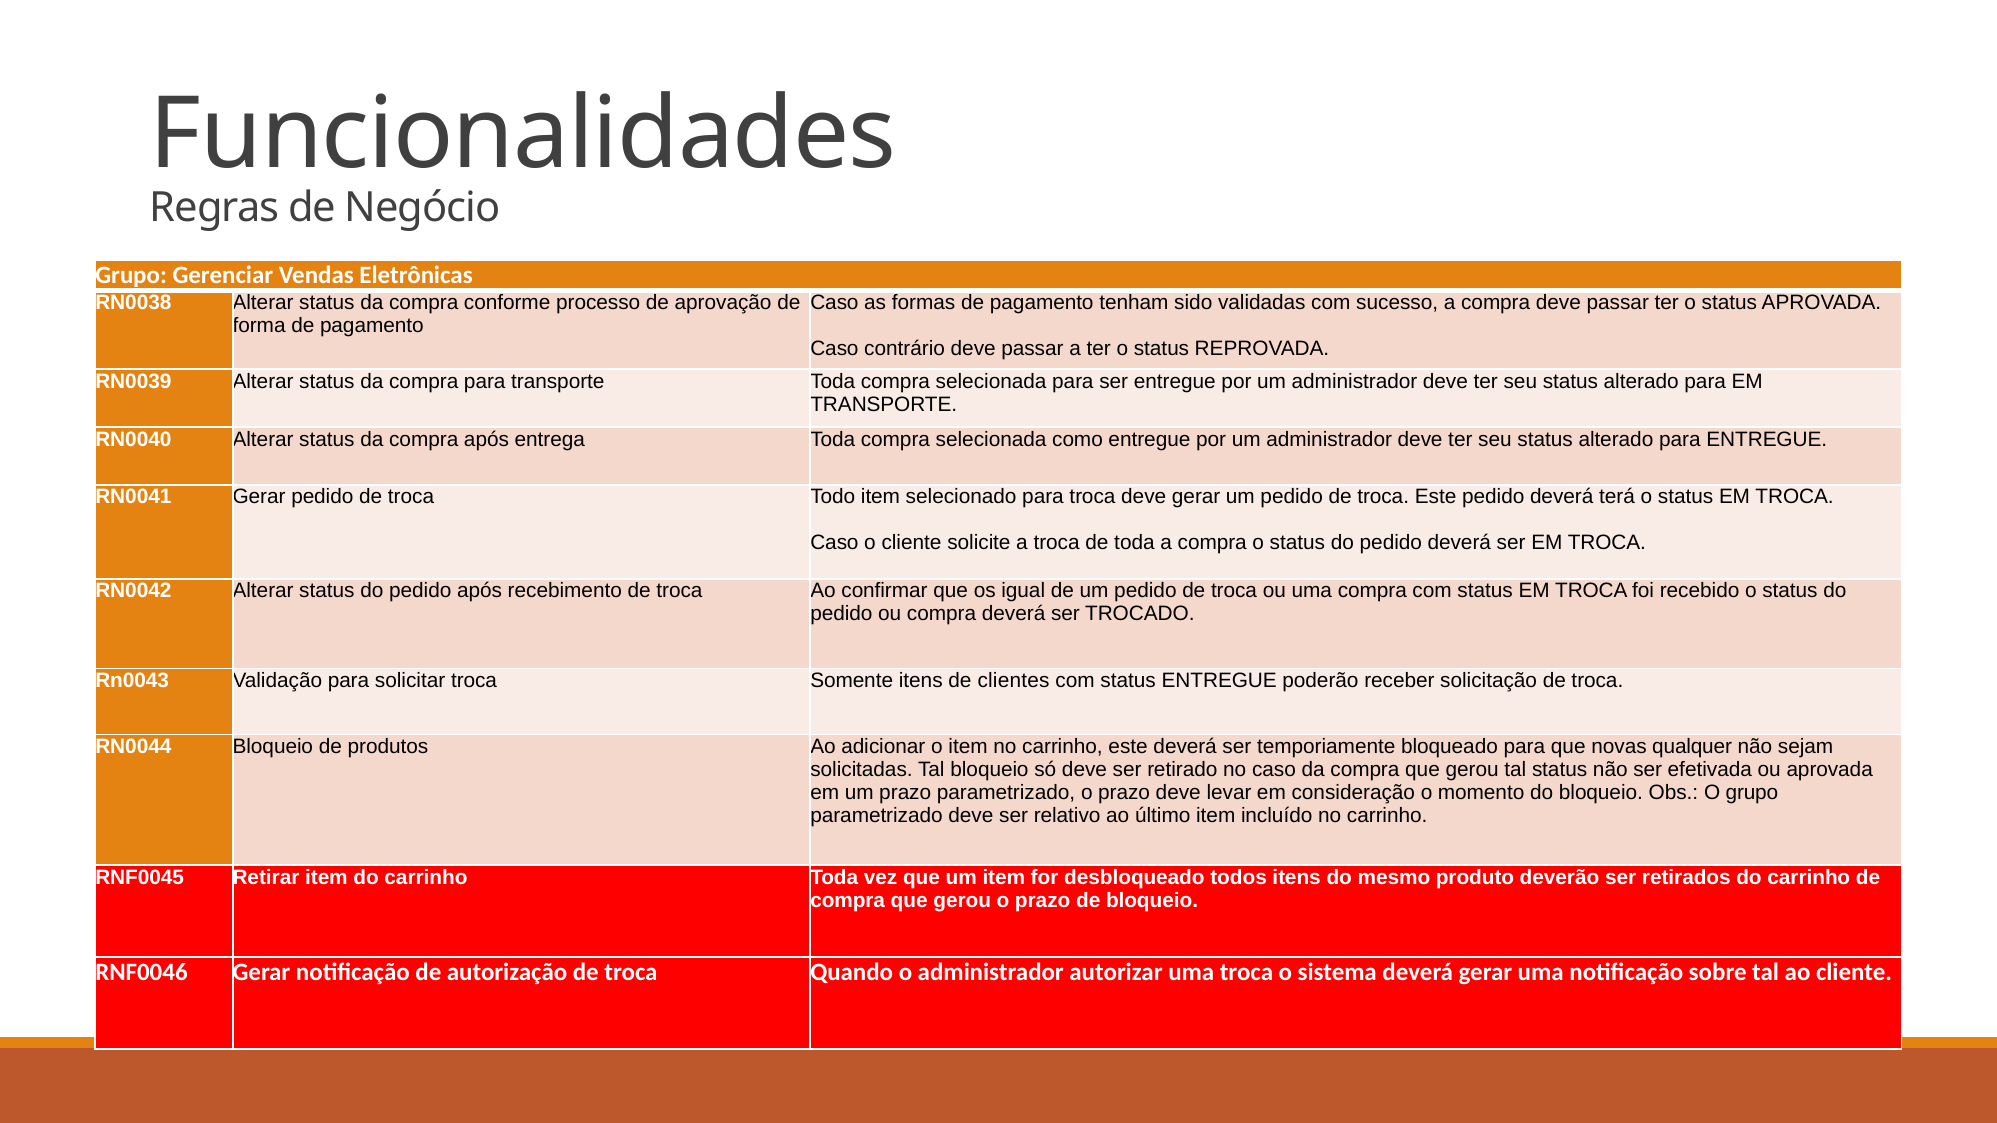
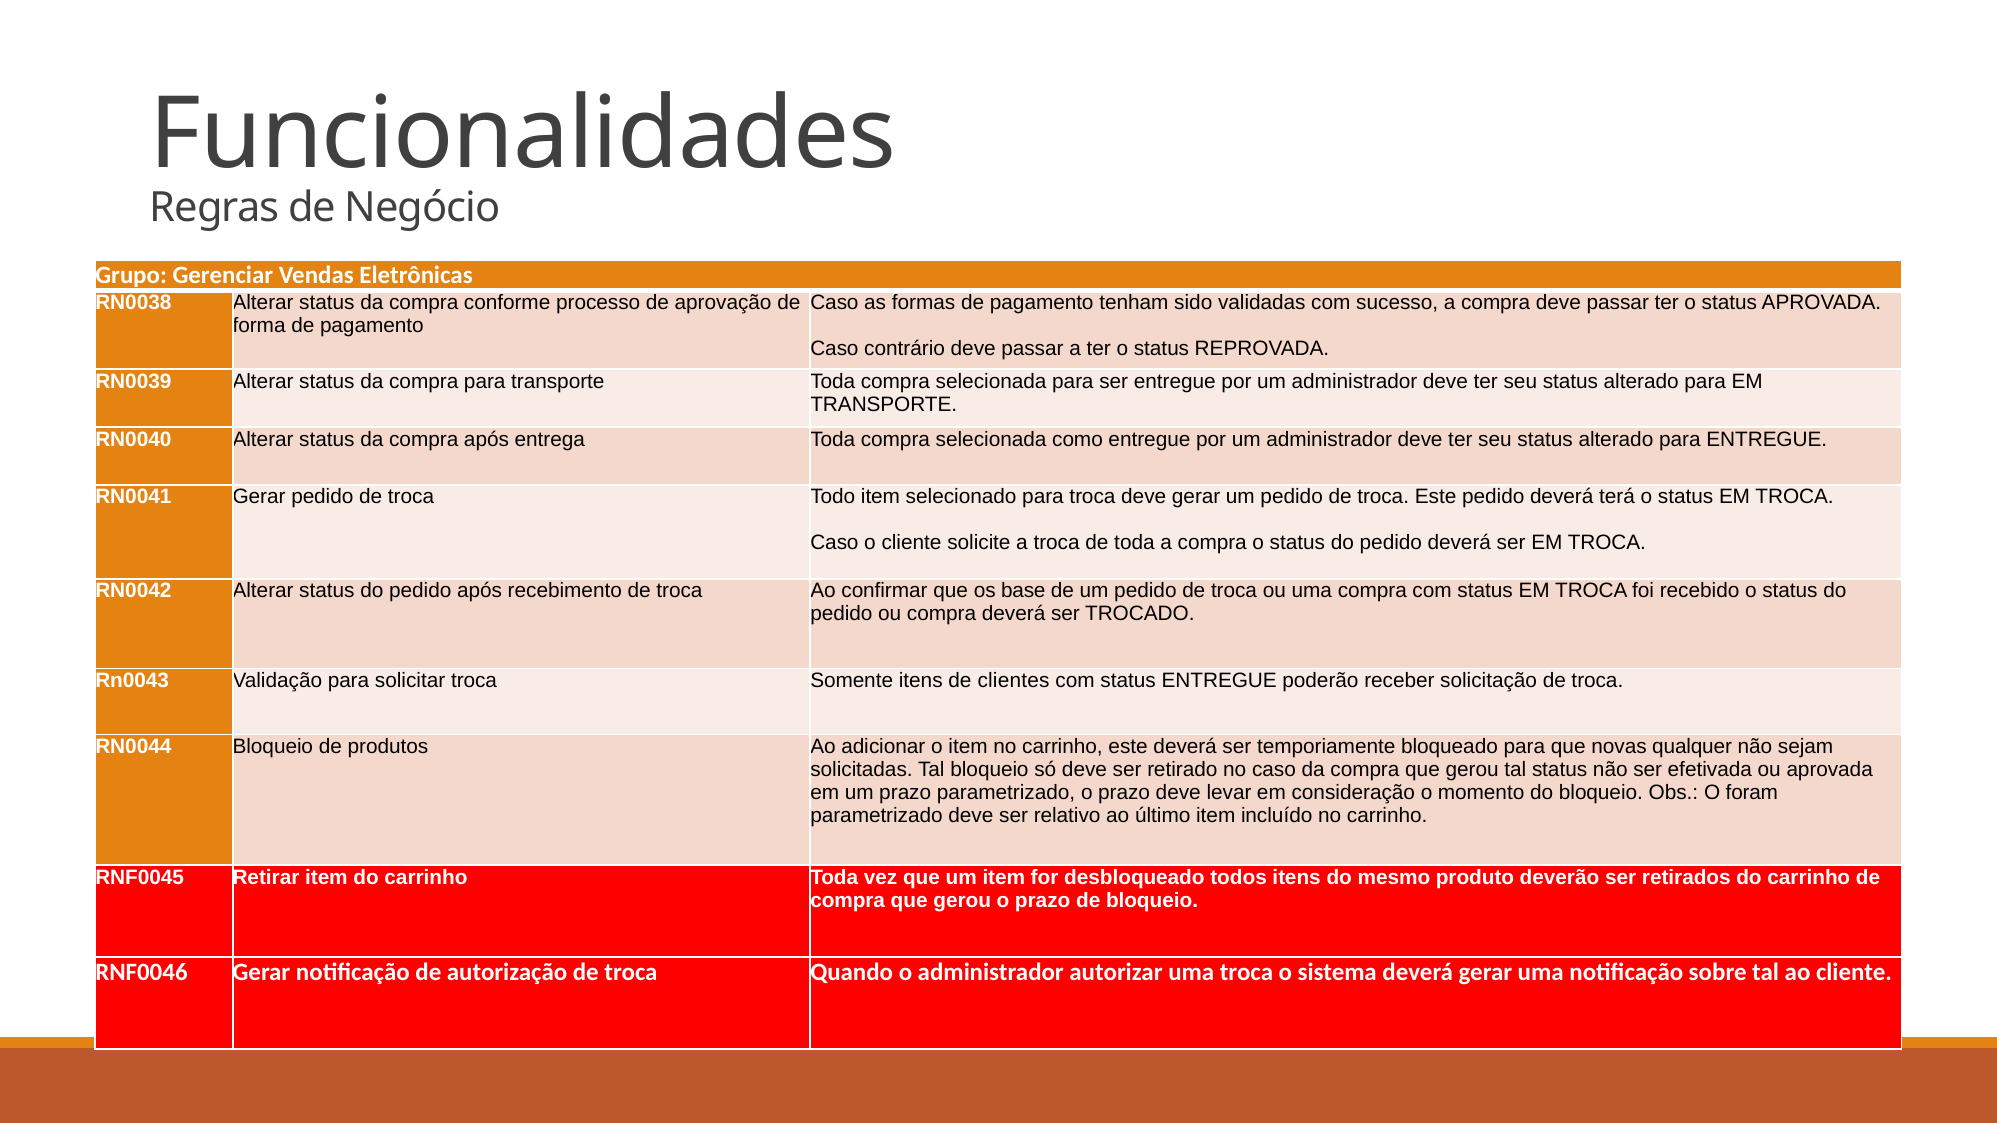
igual: igual -> base
O grupo: grupo -> foram
